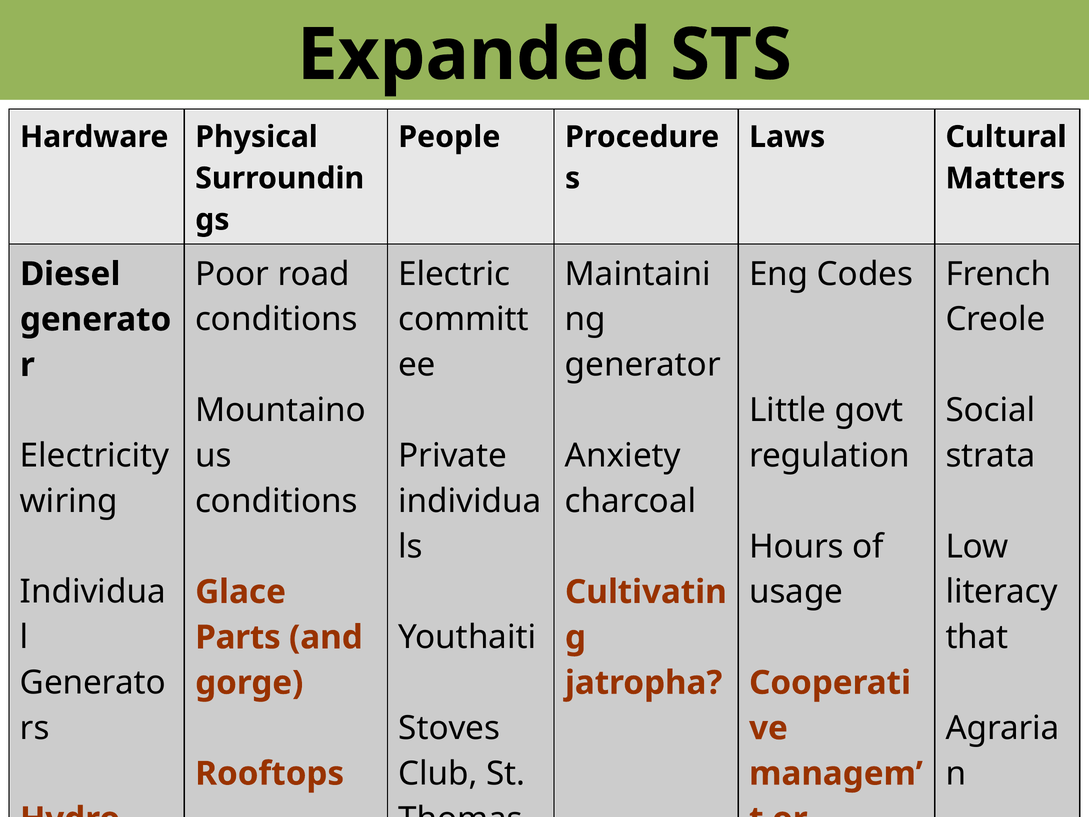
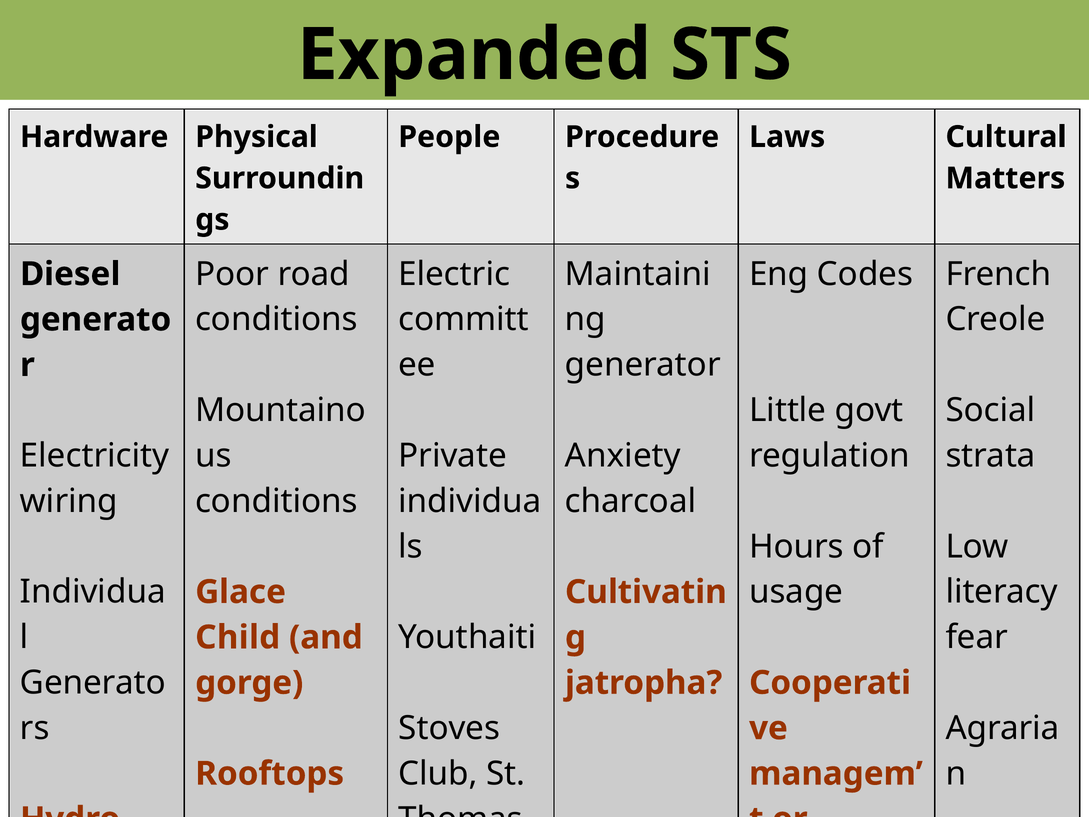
that: that -> fear
Parts: Parts -> Child
